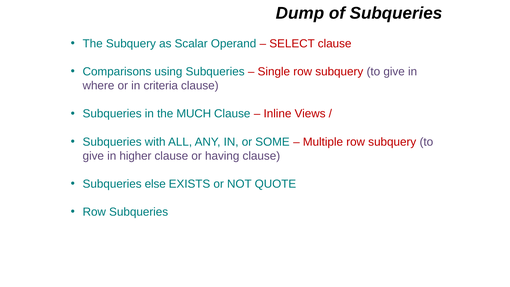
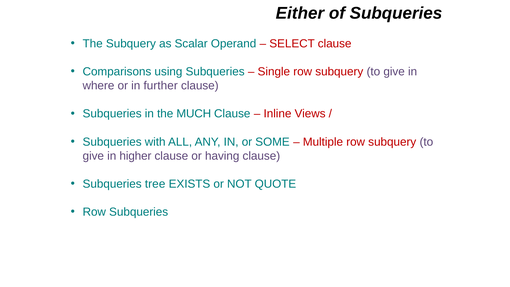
Dump: Dump -> Either
criteria: criteria -> further
else: else -> tree
